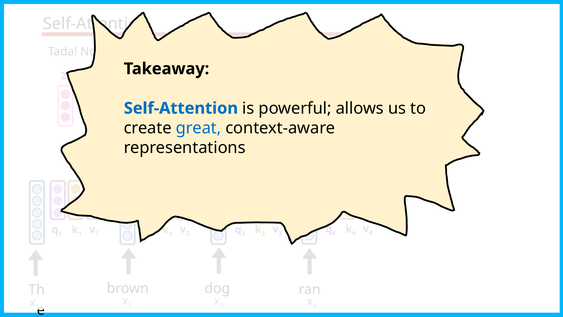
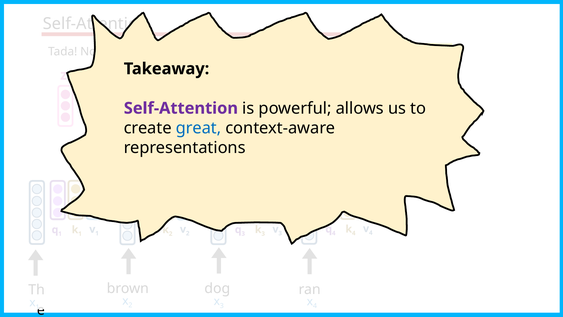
Self-Attention at (181, 108) colour: blue -> purple
